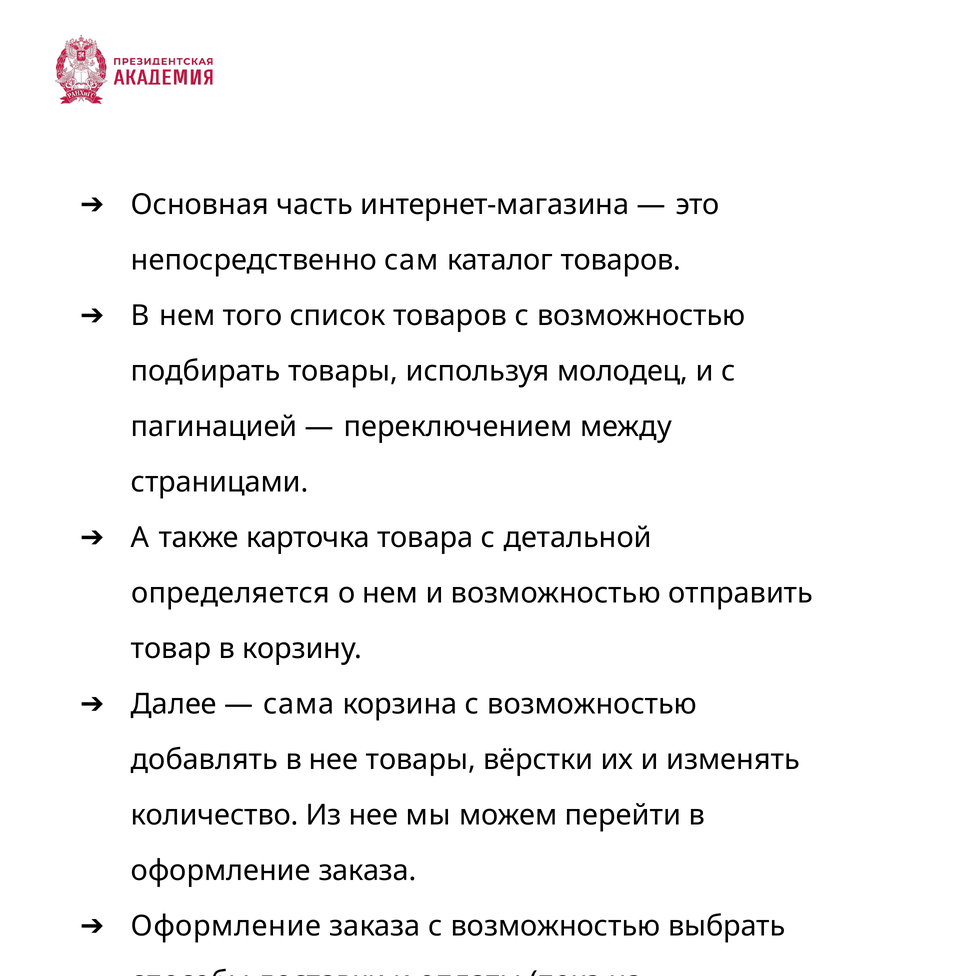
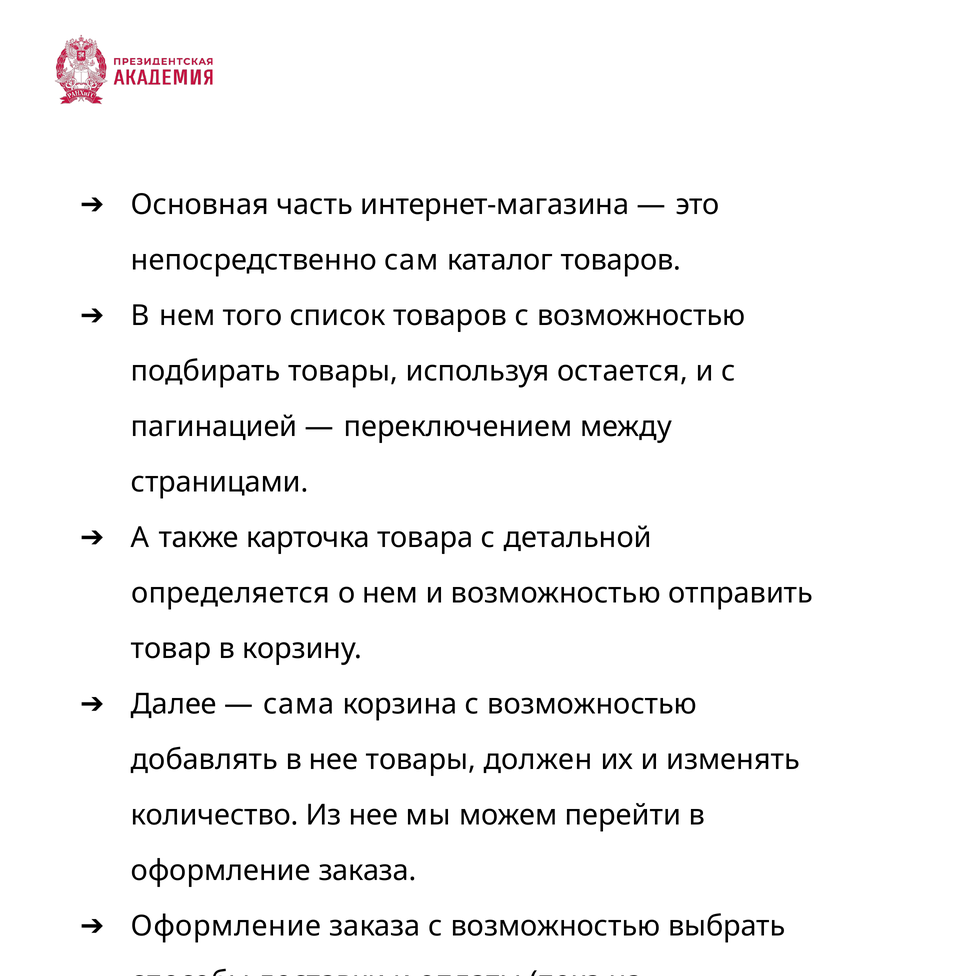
молодец: молодец -> остается
вёрстки: вёрстки -> должен
